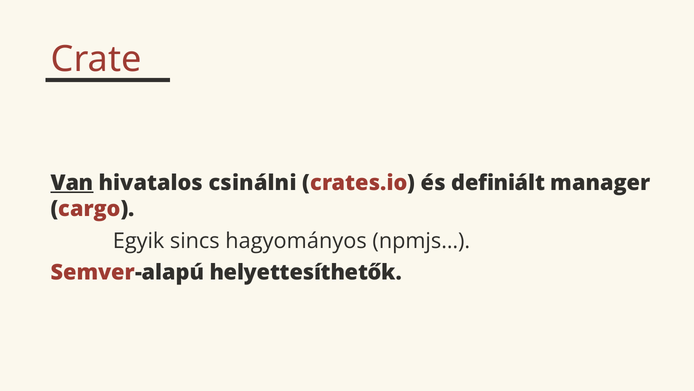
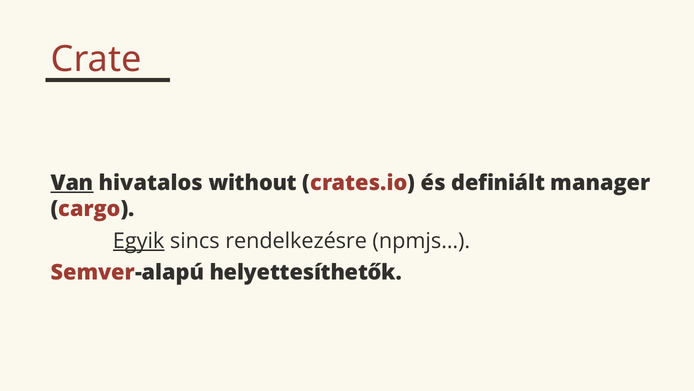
csinálni: csinálni -> without
Egyik underline: none -> present
hagyományos: hagyományos -> rendelkezésre
